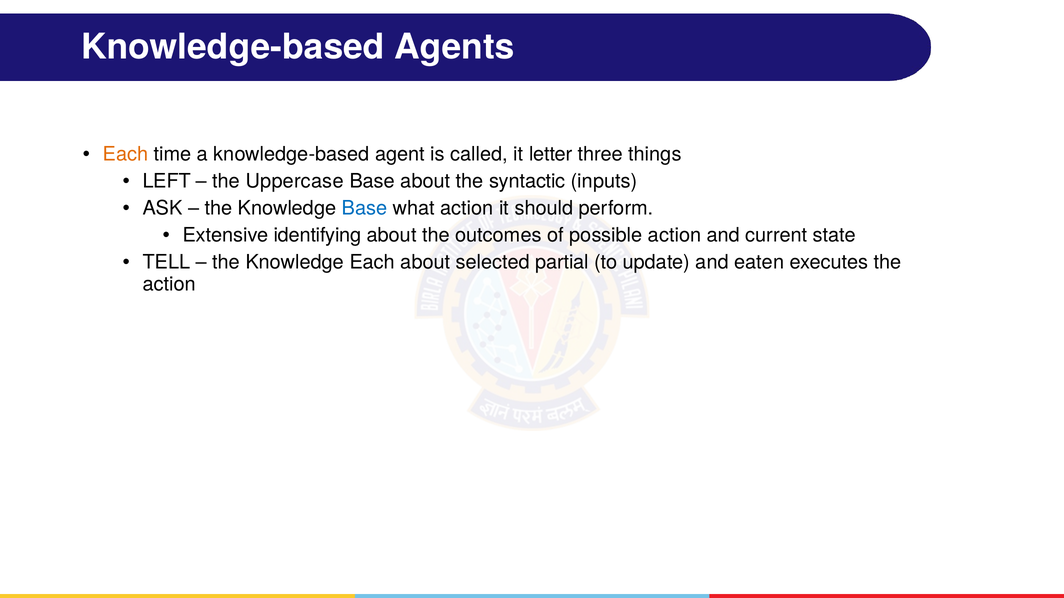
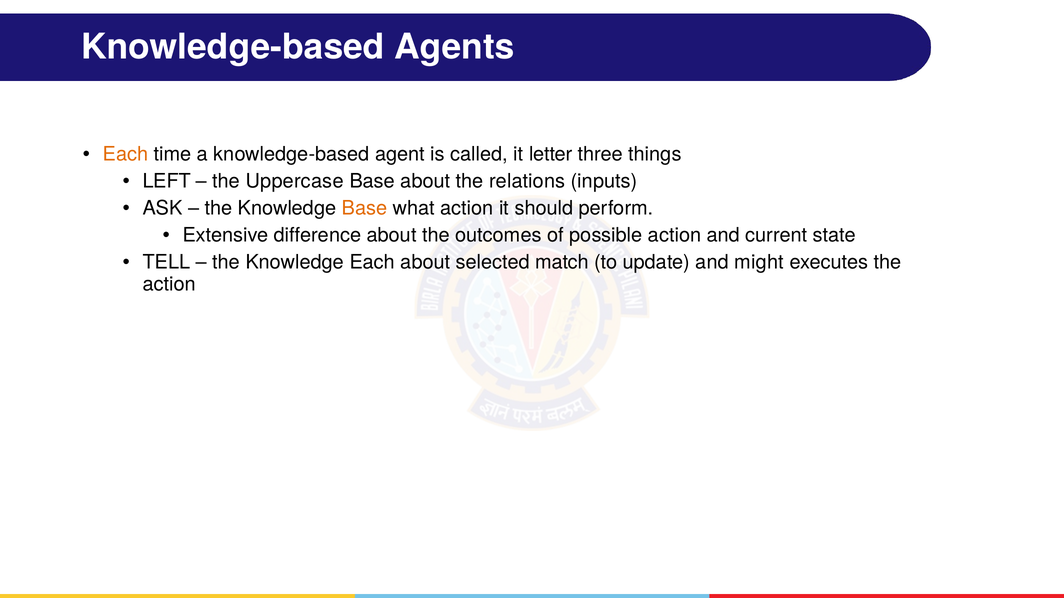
syntactic: syntactic -> relations
Base at (365, 208) colour: blue -> orange
identifying: identifying -> difference
partial: partial -> match
eaten: eaten -> might
